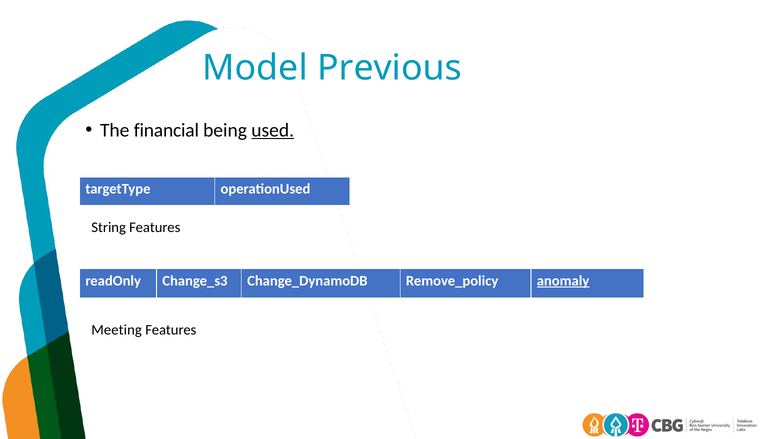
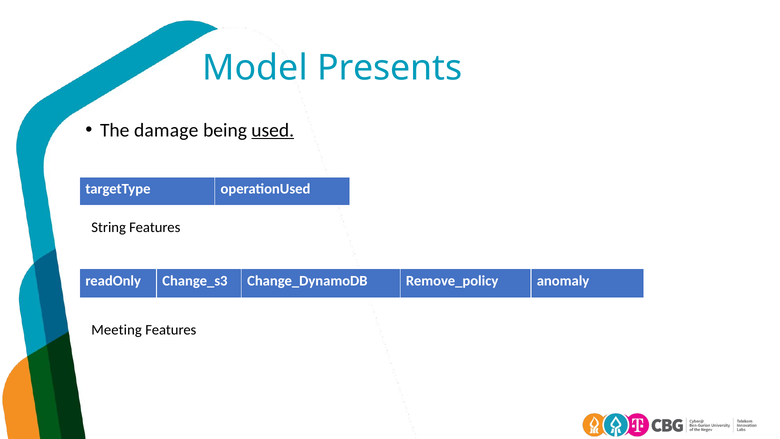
Previous: Previous -> Presents
financial: financial -> damage
anomaly underline: present -> none
